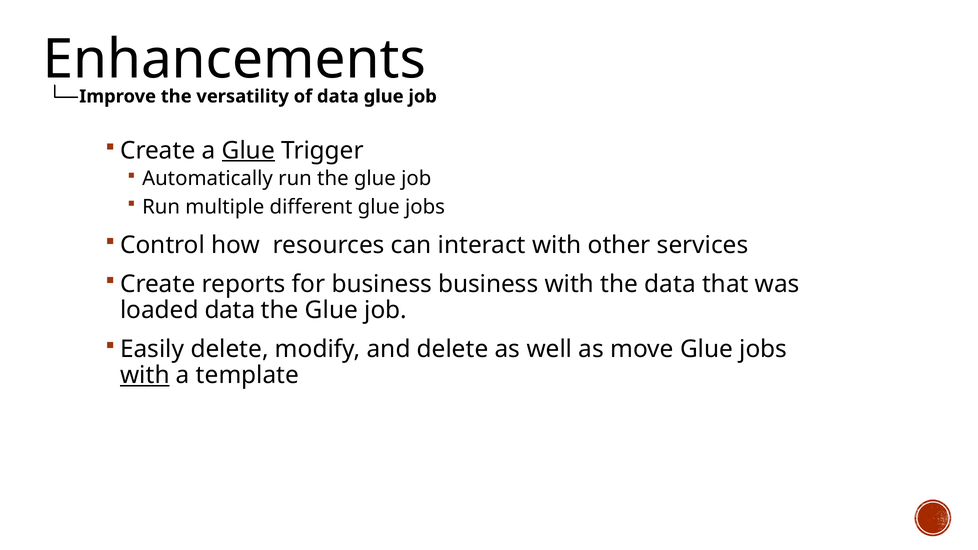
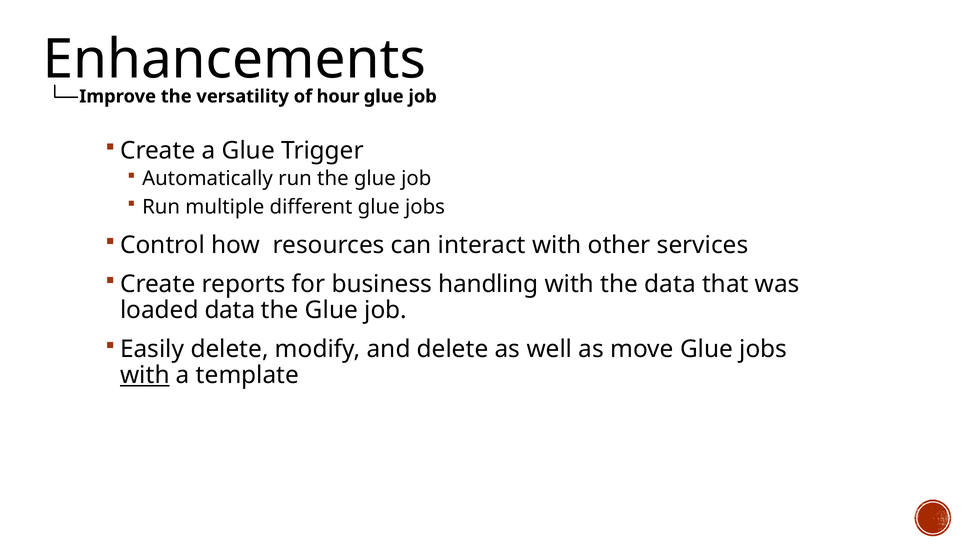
of data: data -> hour
Glue at (248, 150) underline: present -> none
business business: business -> handling
